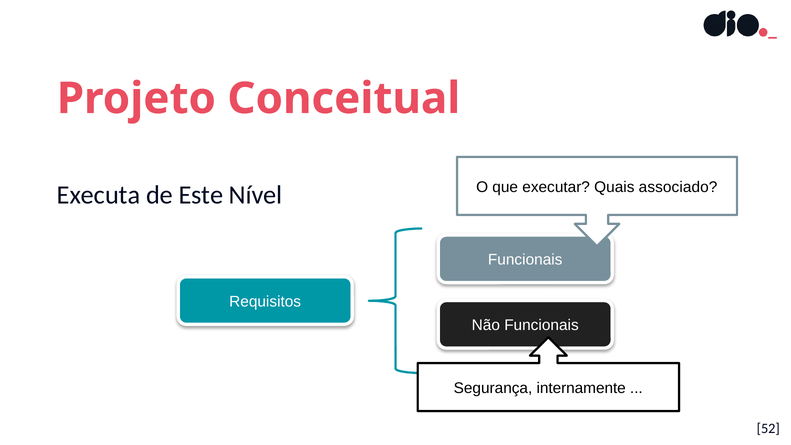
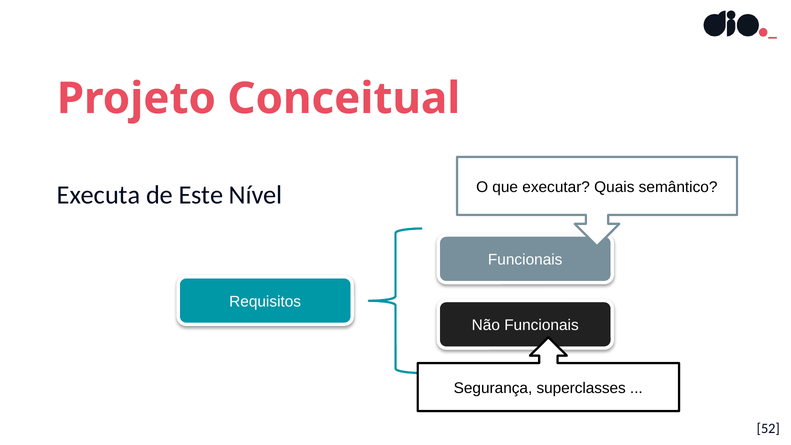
associado: associado -> semântico
internamente: internamente -> superclasses
